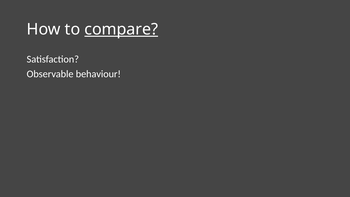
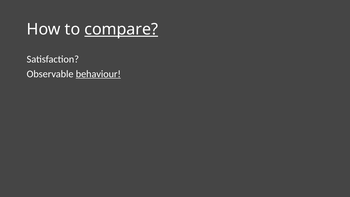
behaviour underline: none -> present
